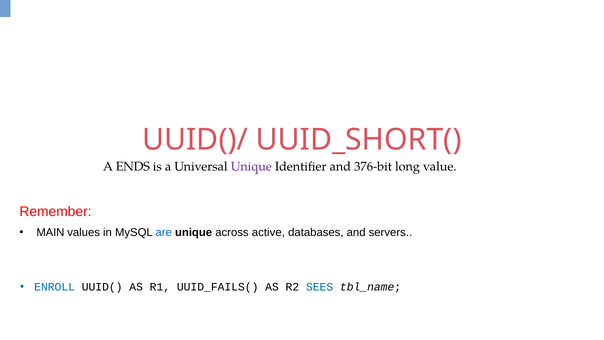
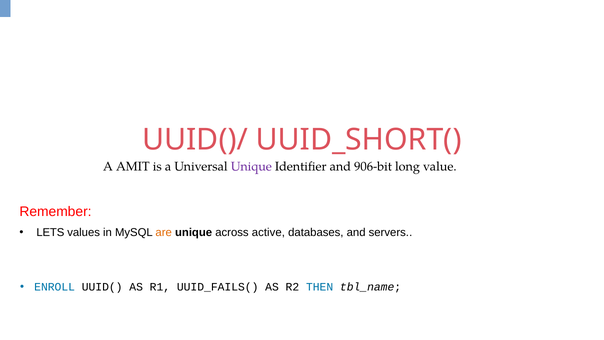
ENDS: ENDS -> AMIT
376-bit: 376-bit -> 906-bit
MAIN: MAIN -> LETS
are colour: blue -> orange
SEES: SEES -> THEN
